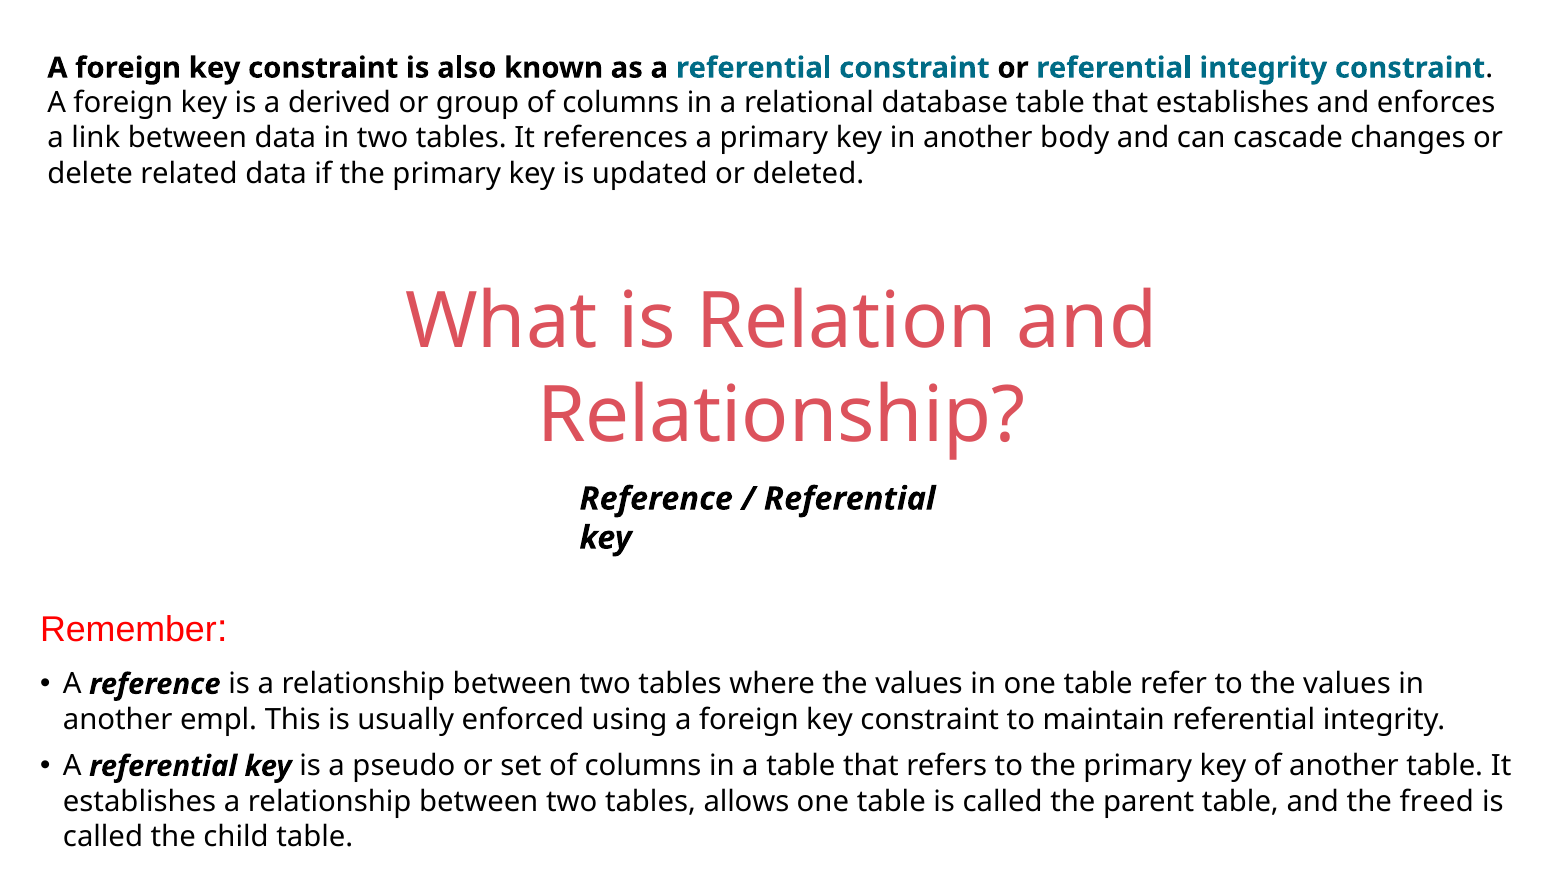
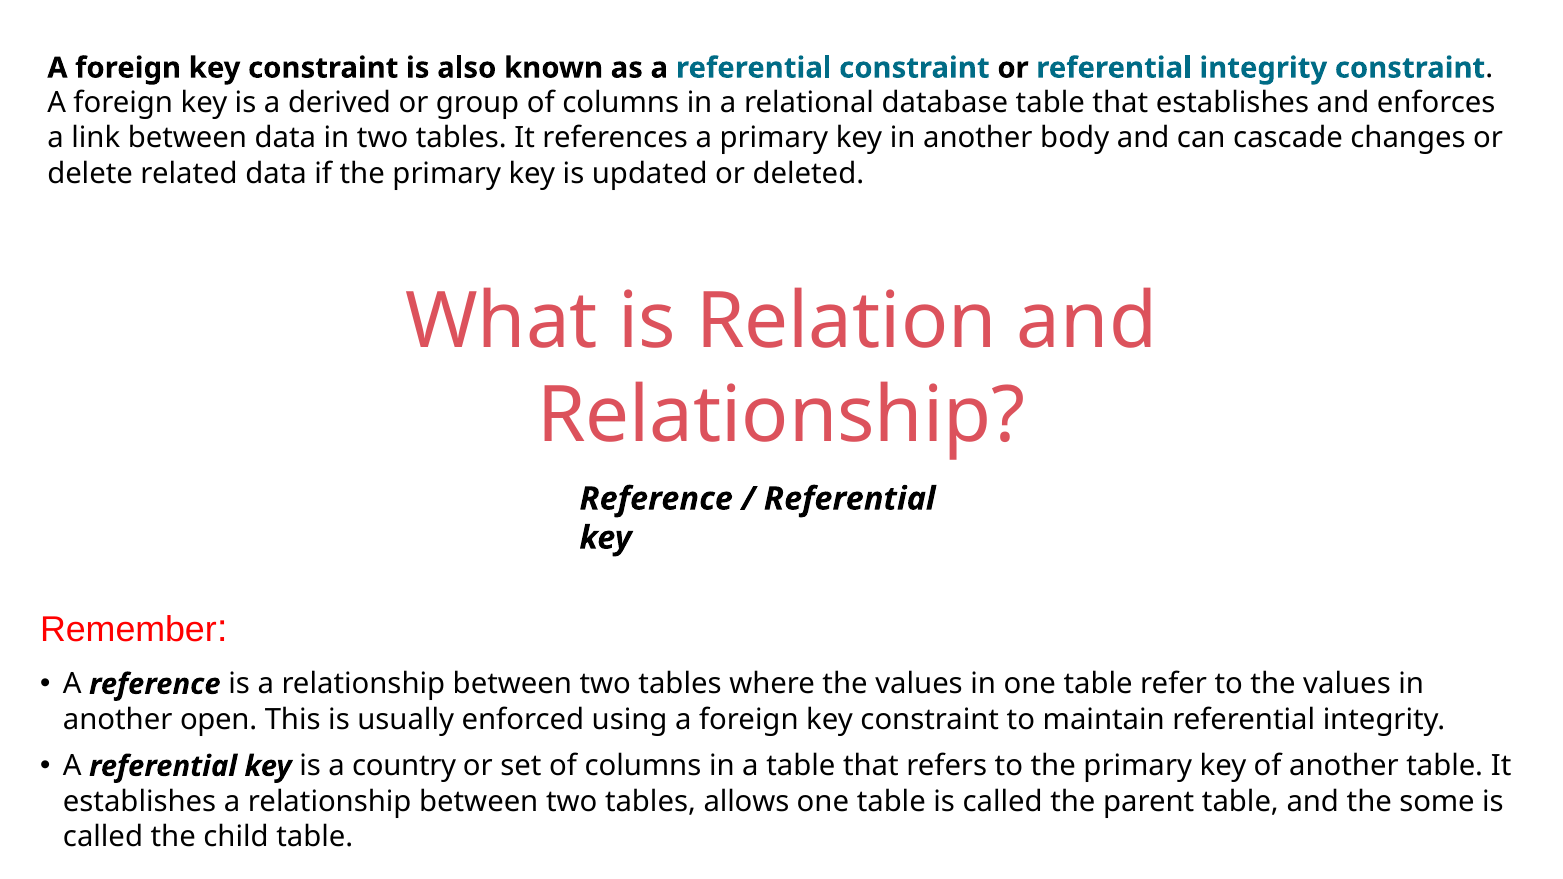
empl: empl -> open
pseudo: pseudo -> country
freed: freed -> some
